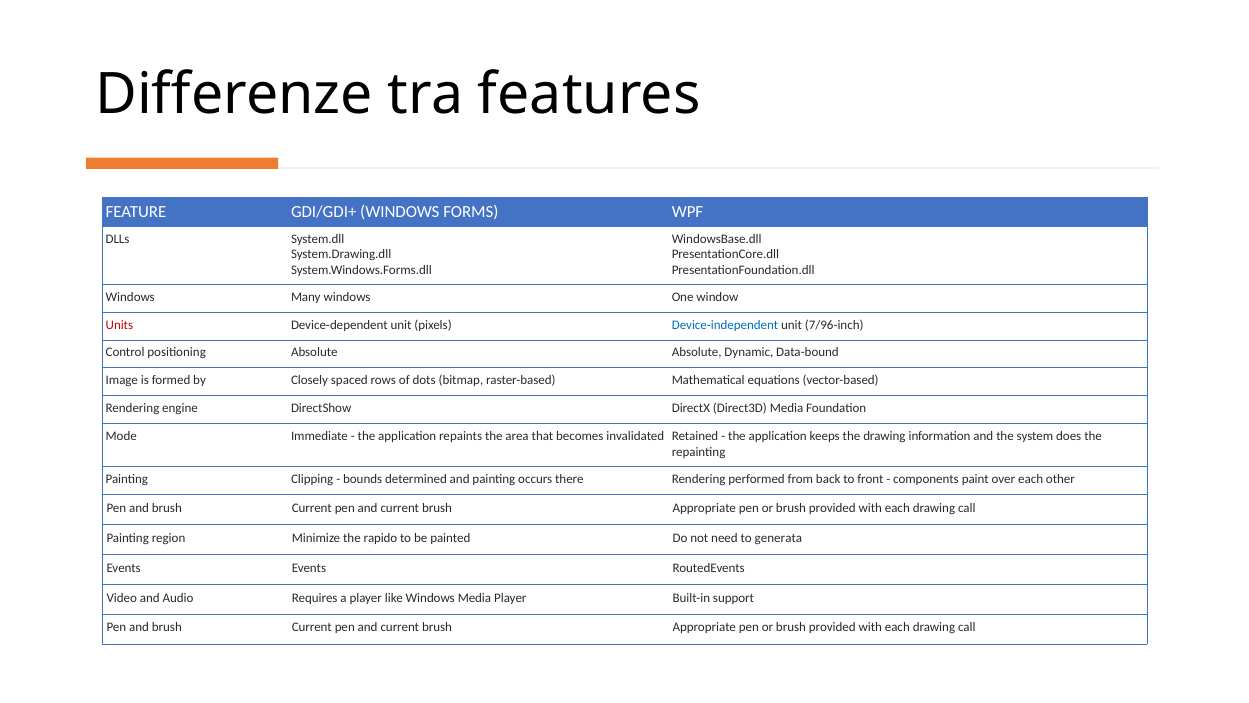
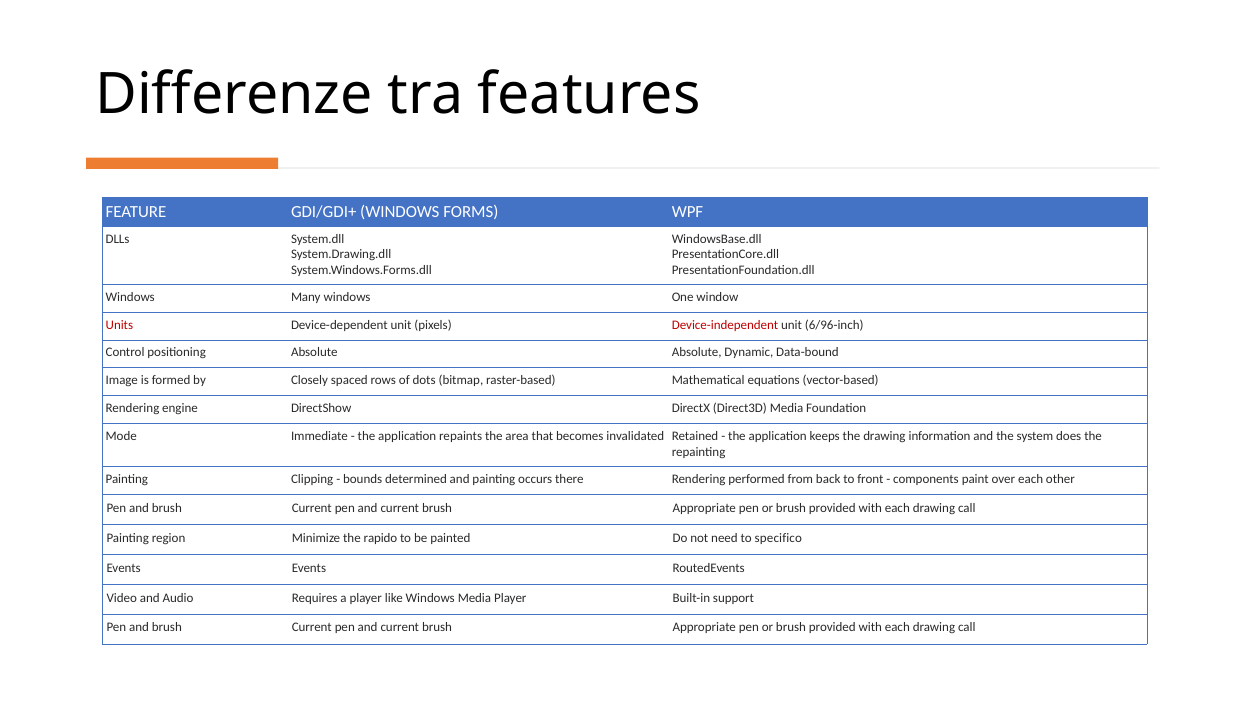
Device-independent colour: blue -> red
7/96-inch: 7/96-inch -> 6/96-inch
generata: generata -> specifico
